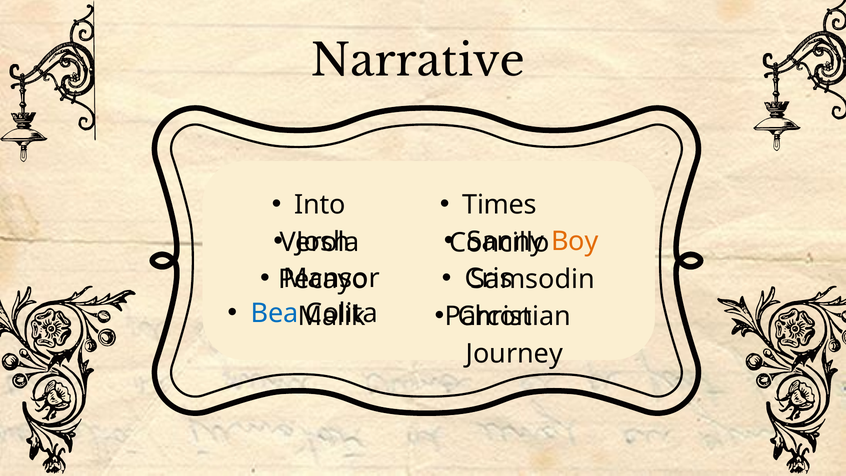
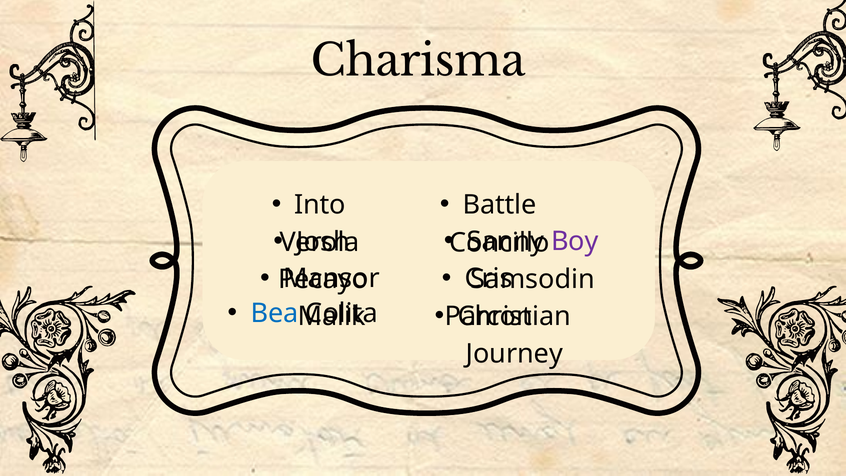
Narrative: Narrative -> Charisma
Times: Times -> Battle
Boy colour: orange -> purple
